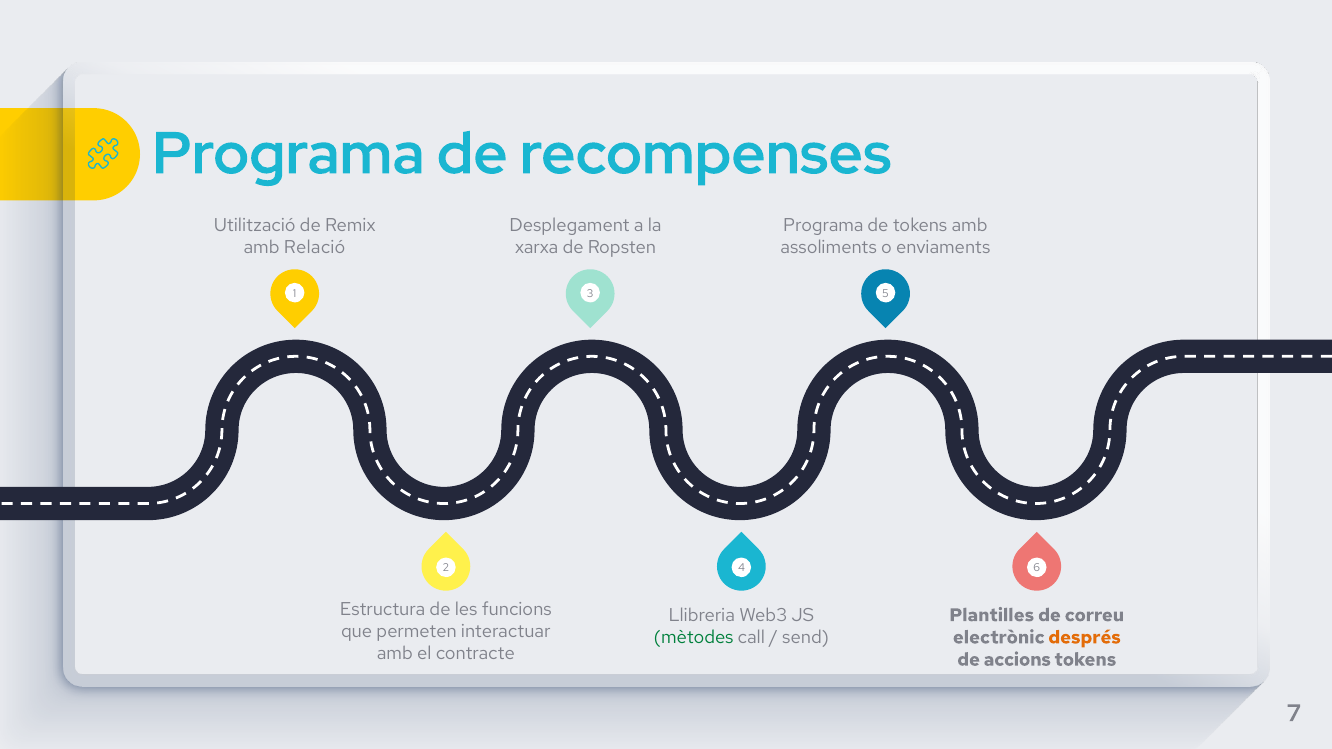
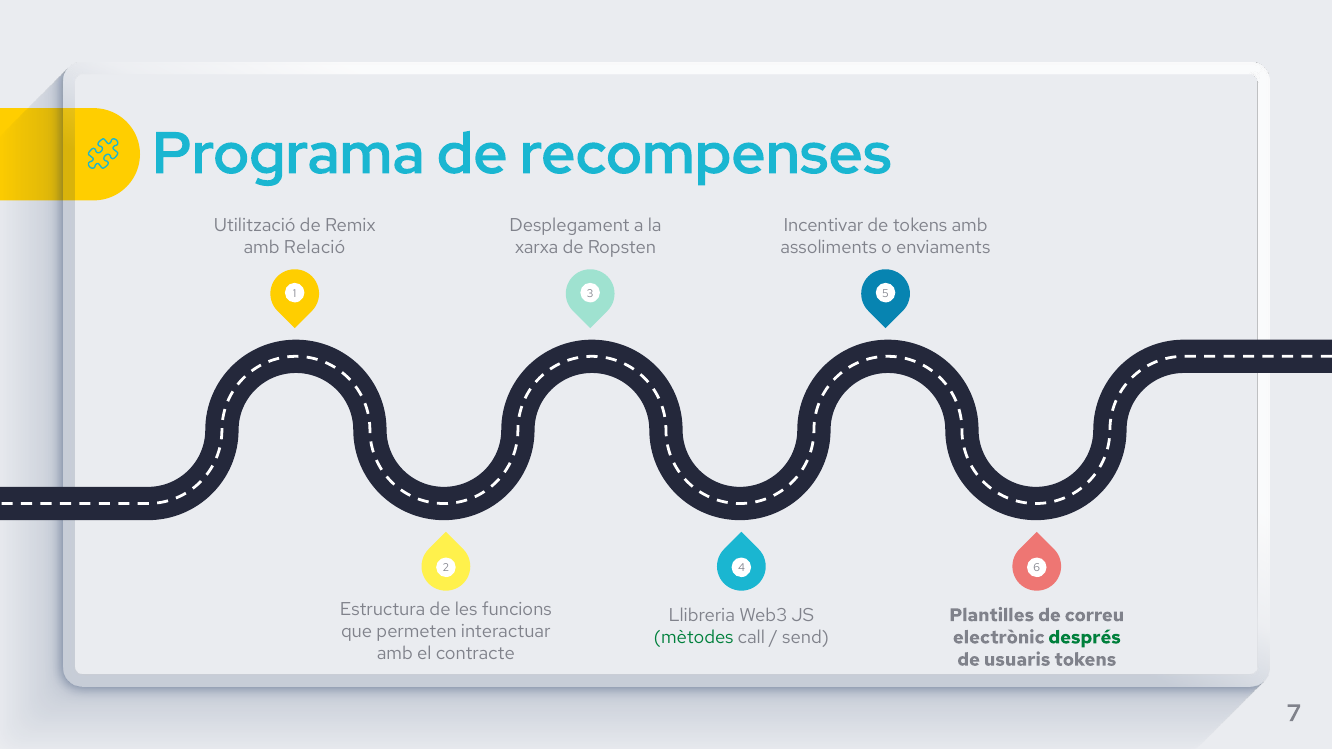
Programa at (823, 225): Programa -> Incentivar
després colour: orange -> green
accions: accions -> usuaris
